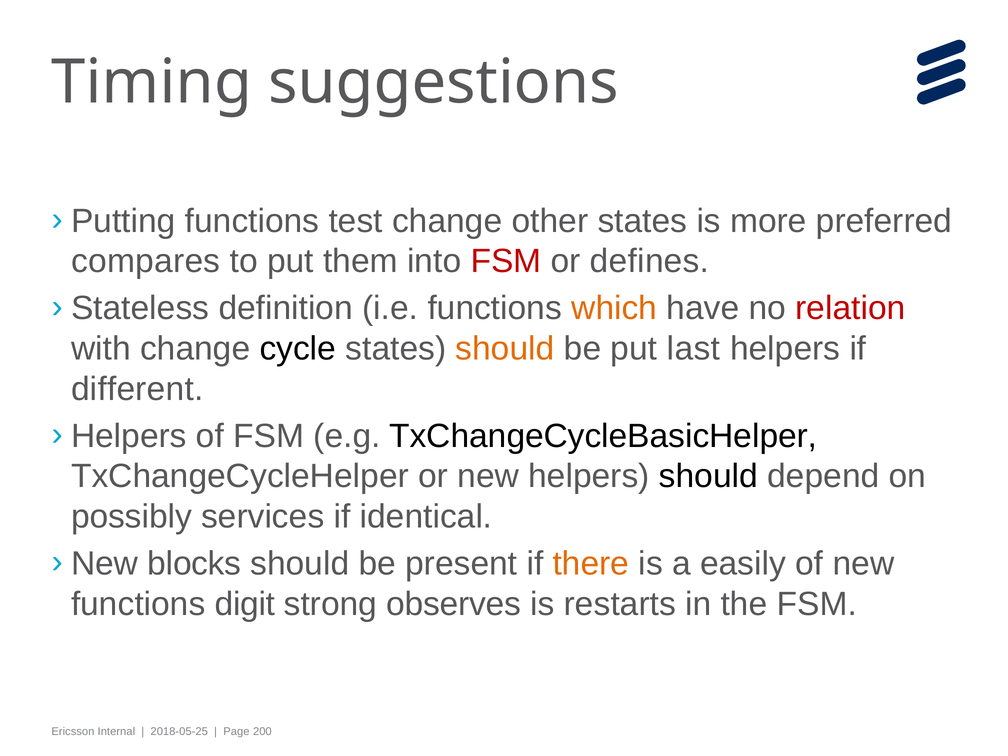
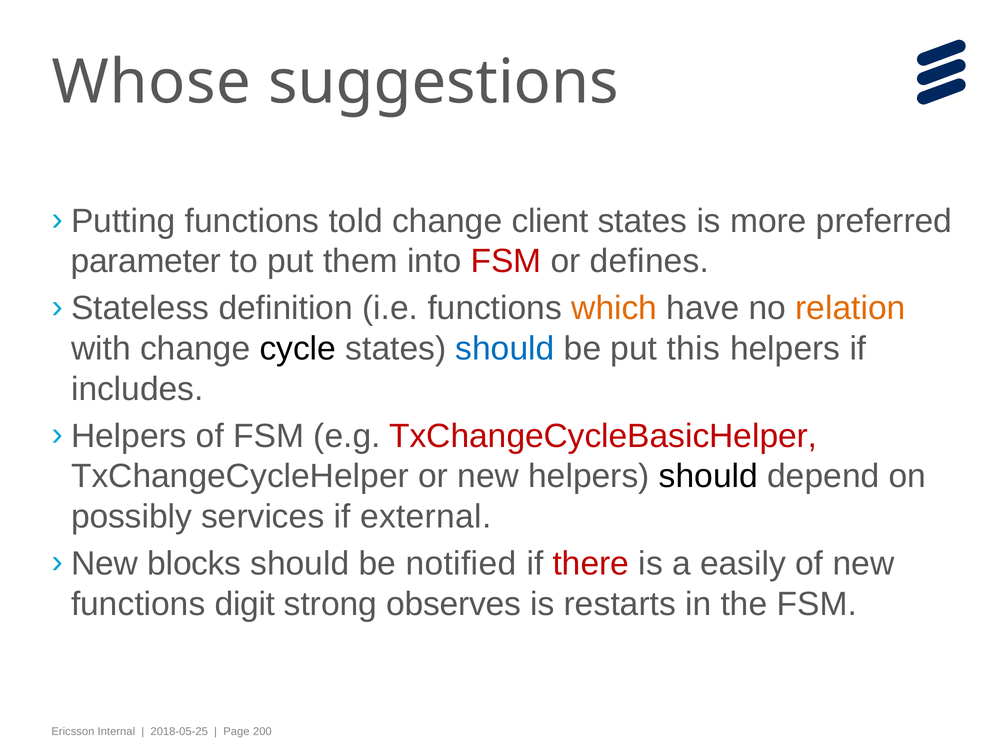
Timing: Timing -> Whose
test: test -> told
other: other -> client
compares: compares -> parameter
relation colour: red -> orange
should at (505, 349) colour: orange -> blue
last: last -> this
different: different -> includes
TxChangeCycleBasicHelper colour: black -> red
identical: identical -> external
present: present -> notified
there colour: orange -> red
